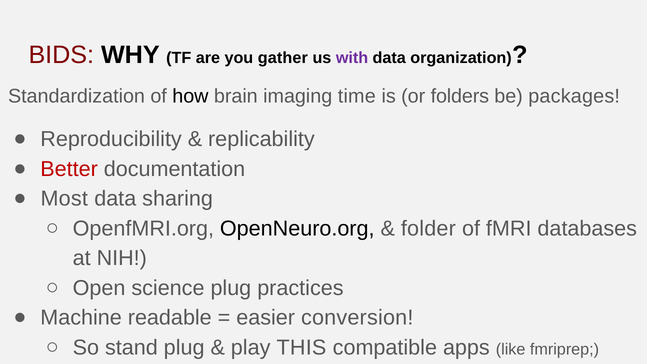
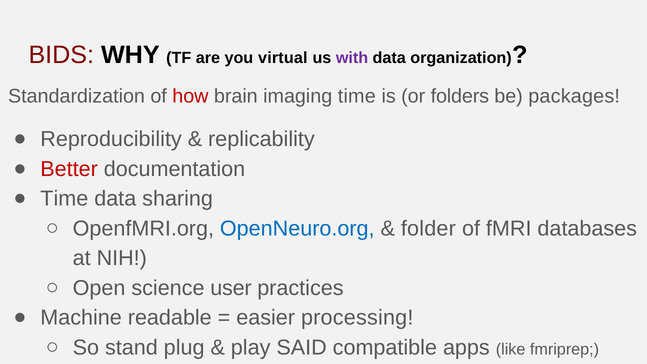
gather: gather -> virtual
how colour: black -> red
Most at (64, 199): Most -> Time
OpenNeuro.org colour: black -> blue
science plug: plug -> user
conversion: conversion -> processing
THIS: THIS -> SAID
